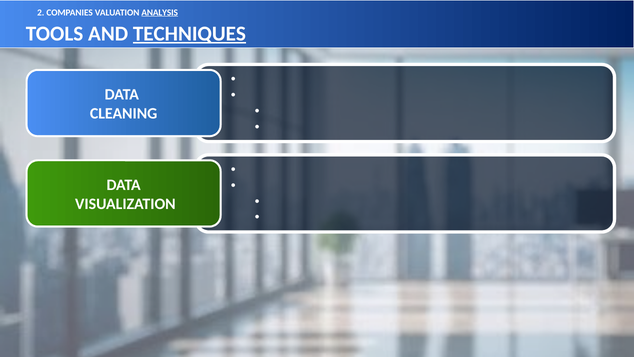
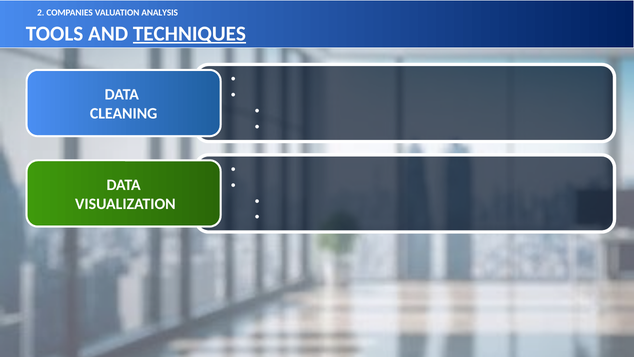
ANALYSIS underline: present -> none
